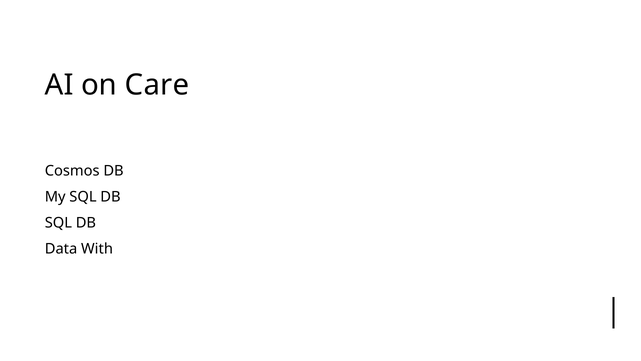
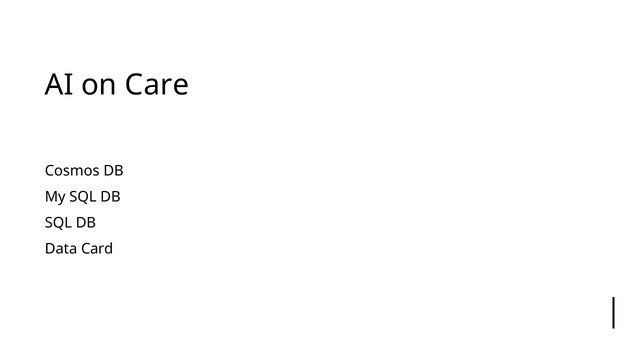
With: With -> Card
